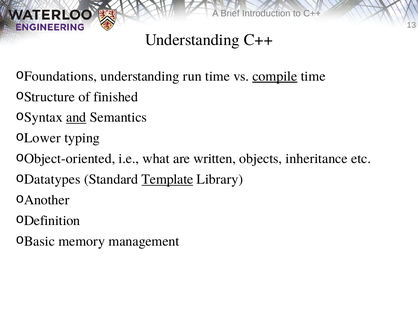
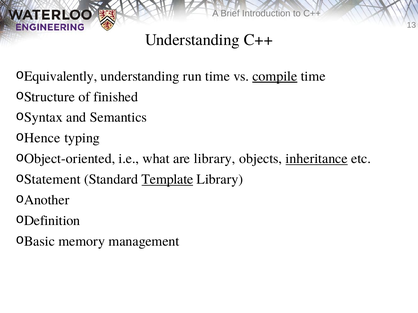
Foundations: Foundations -> Equivalently
and underline: present -> none
Lower: Lower -> Hence
are written: written -> library
inheritance underline: none -> present
Datatypes: Datatypes -> Statement
